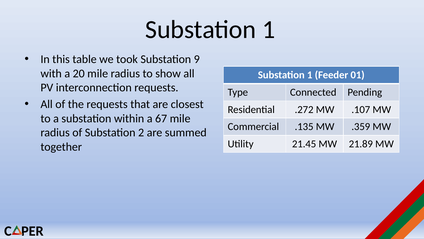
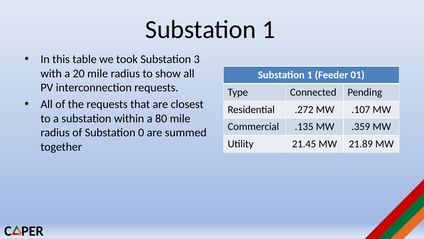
9: 9 -> 3
67: 67 -> 80
2: 2 -> 0
